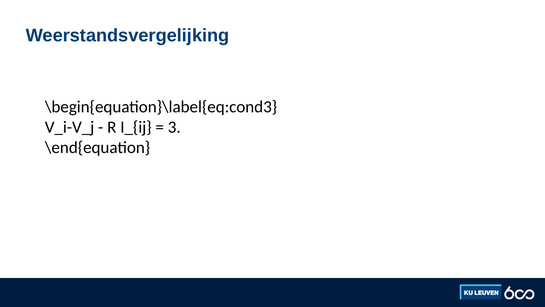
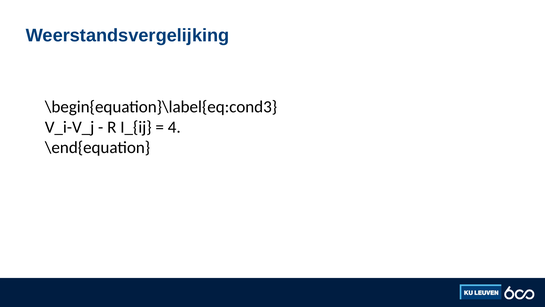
3: 3 -> 4
